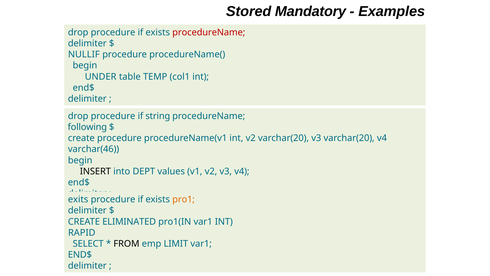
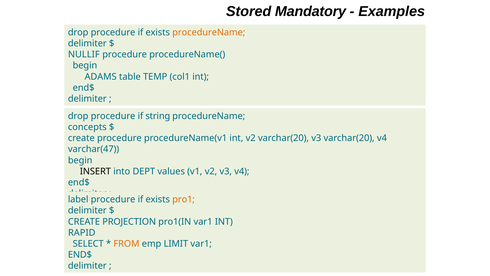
procedureName at (209, 32) colour: red -> orange
UNDER: UNDER -> ADAMS
following: following -> concepts
varchar(46: varchar(46 -> varchar(47
exits: exits -> label
ELIMINATED: ELIMINATED -> PROJECTION
FROM colour: black -> orange
